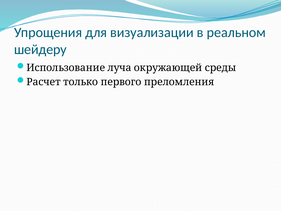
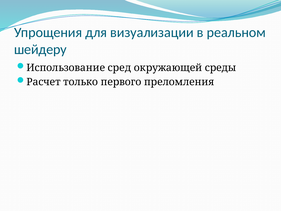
луча: луча -> сред
